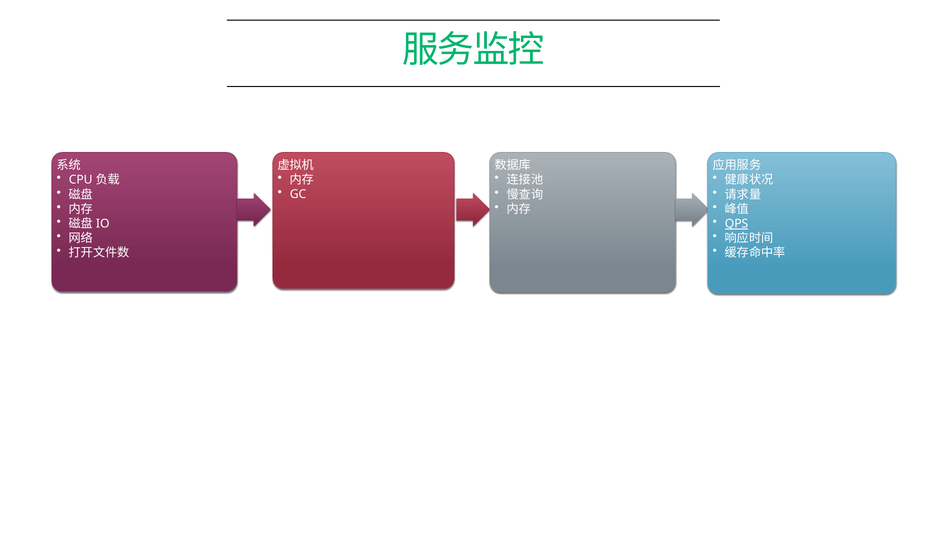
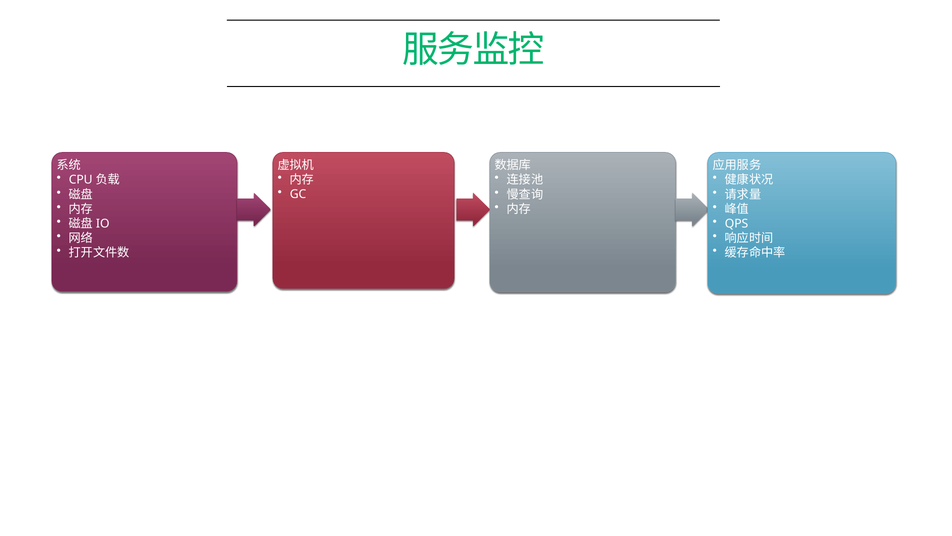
QPS underline: present -> none
